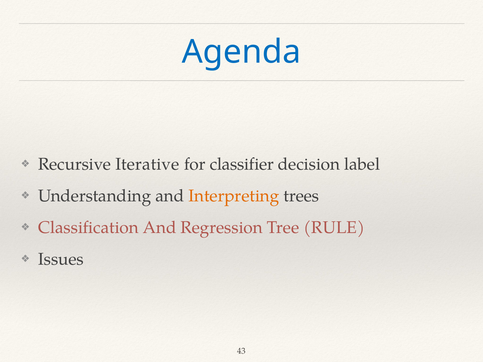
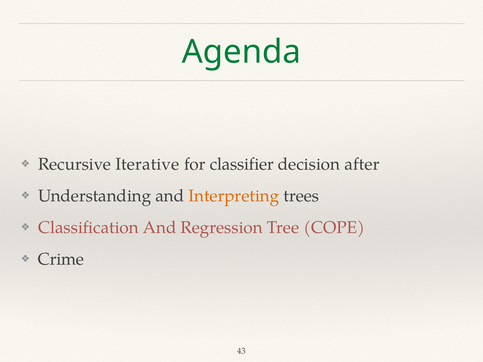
Agenda colour: blue -> green
label: label -> after
RULE: RULE -> COPE
Issues: Issues -> Crime
